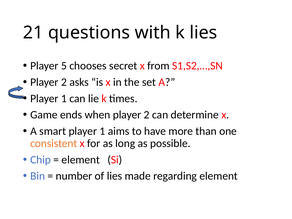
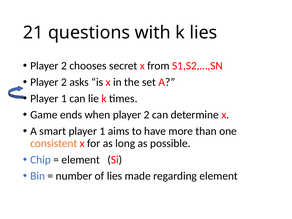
5 at (64, 66): 5 -> 2
